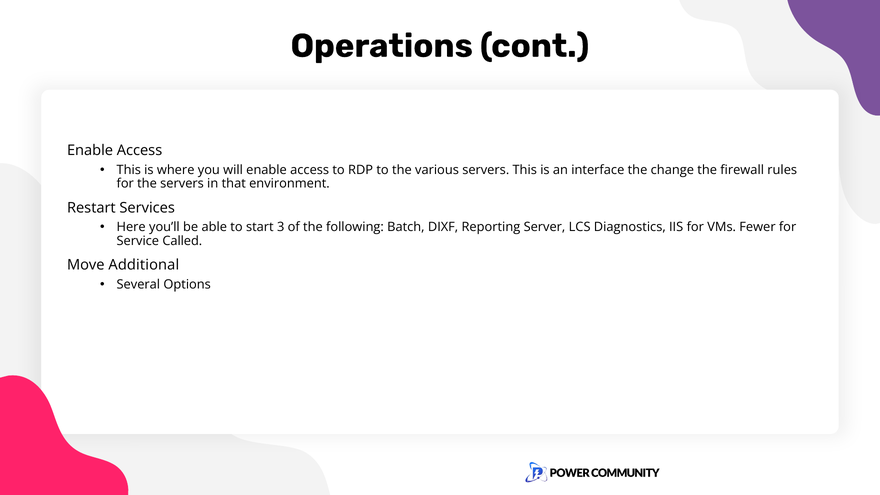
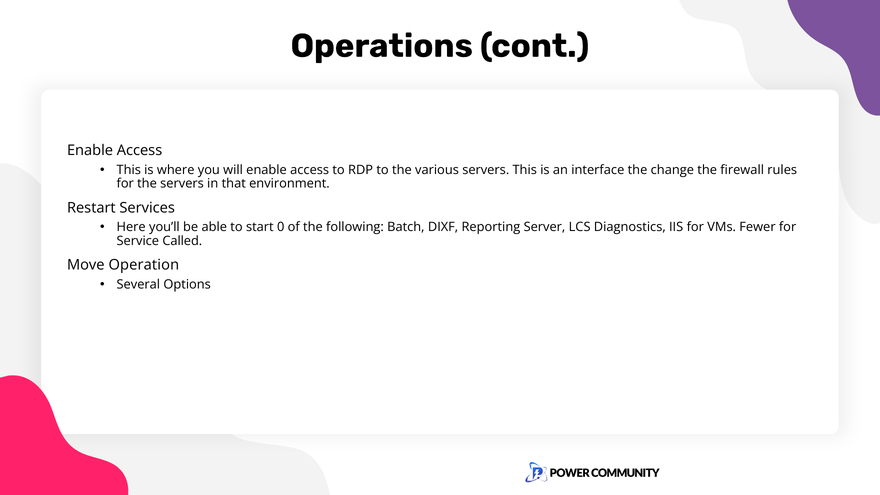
3: 3 -> 0
Additional: Additional -> Operation
